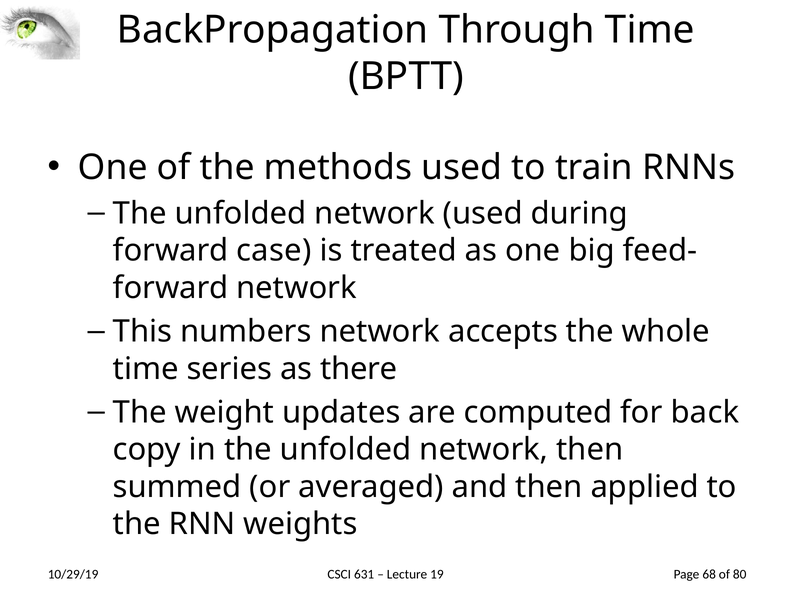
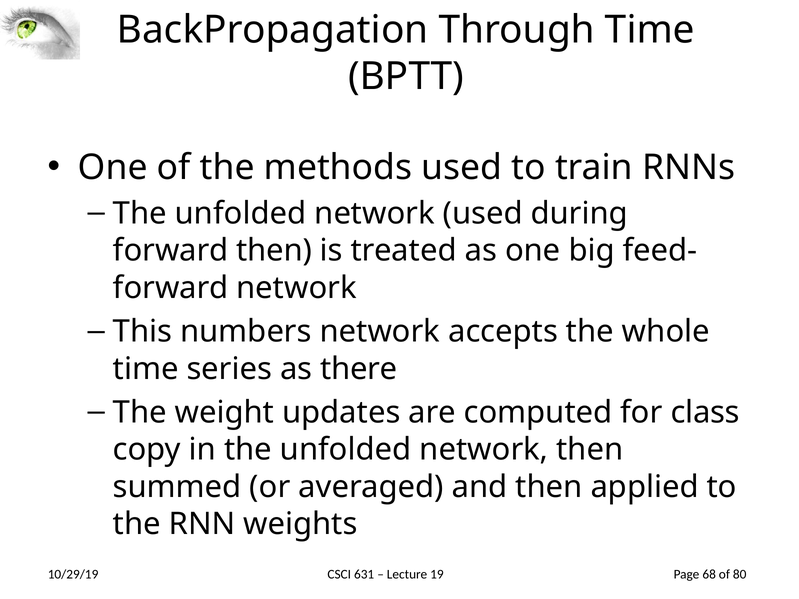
forward case: case -> then
back: back -> class
